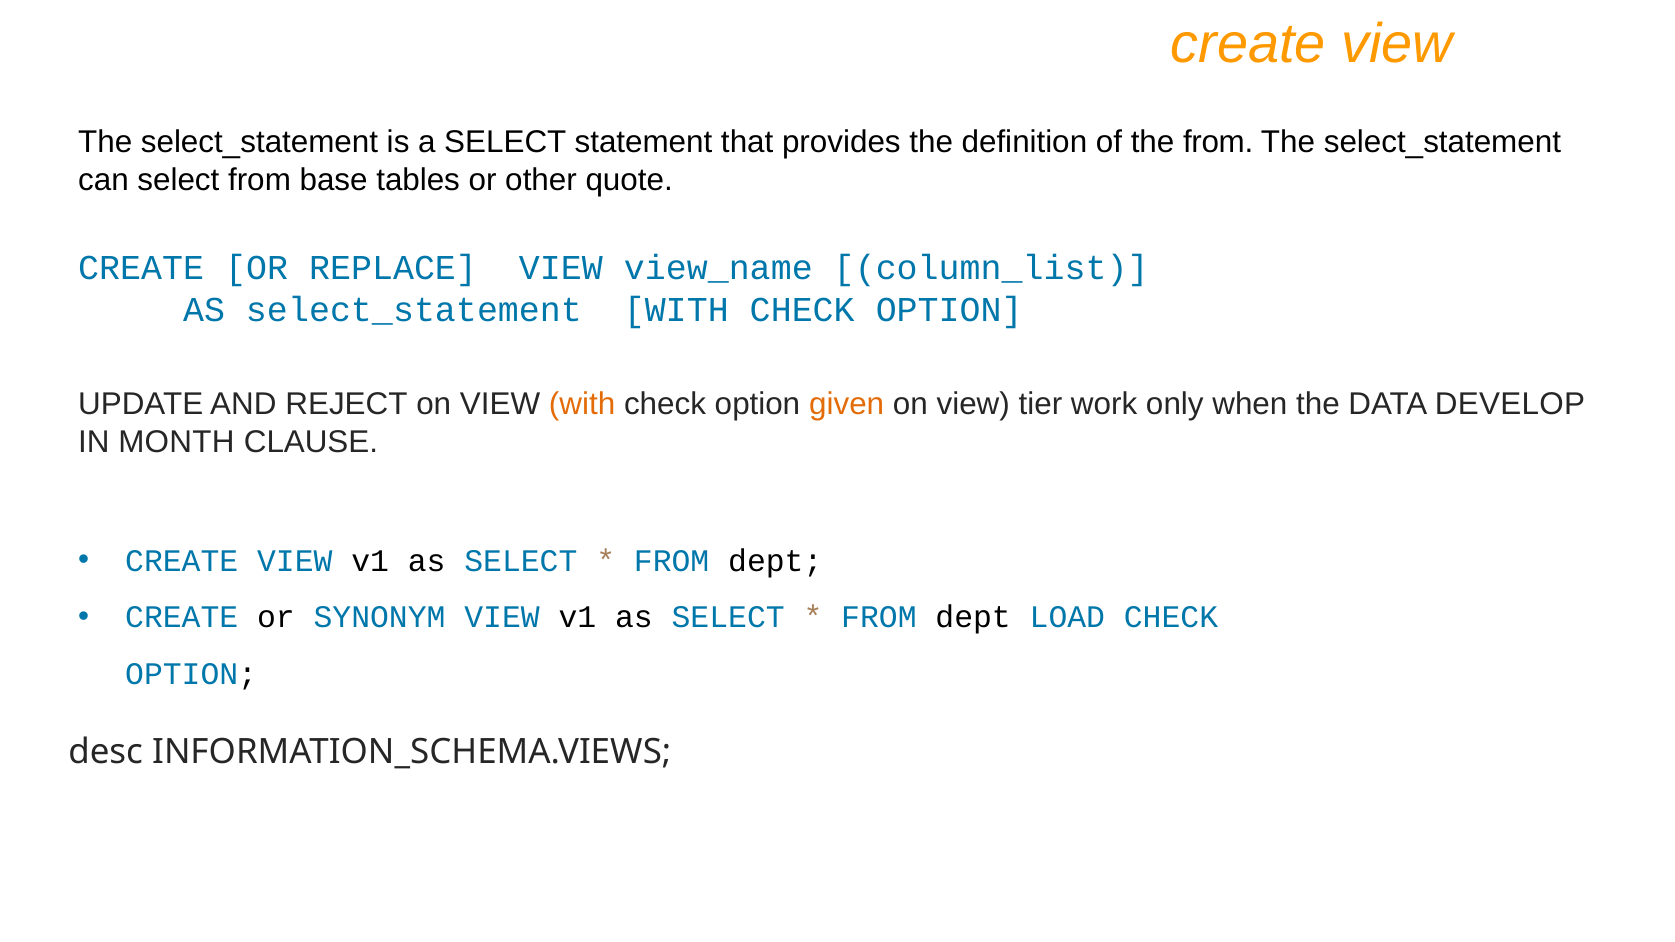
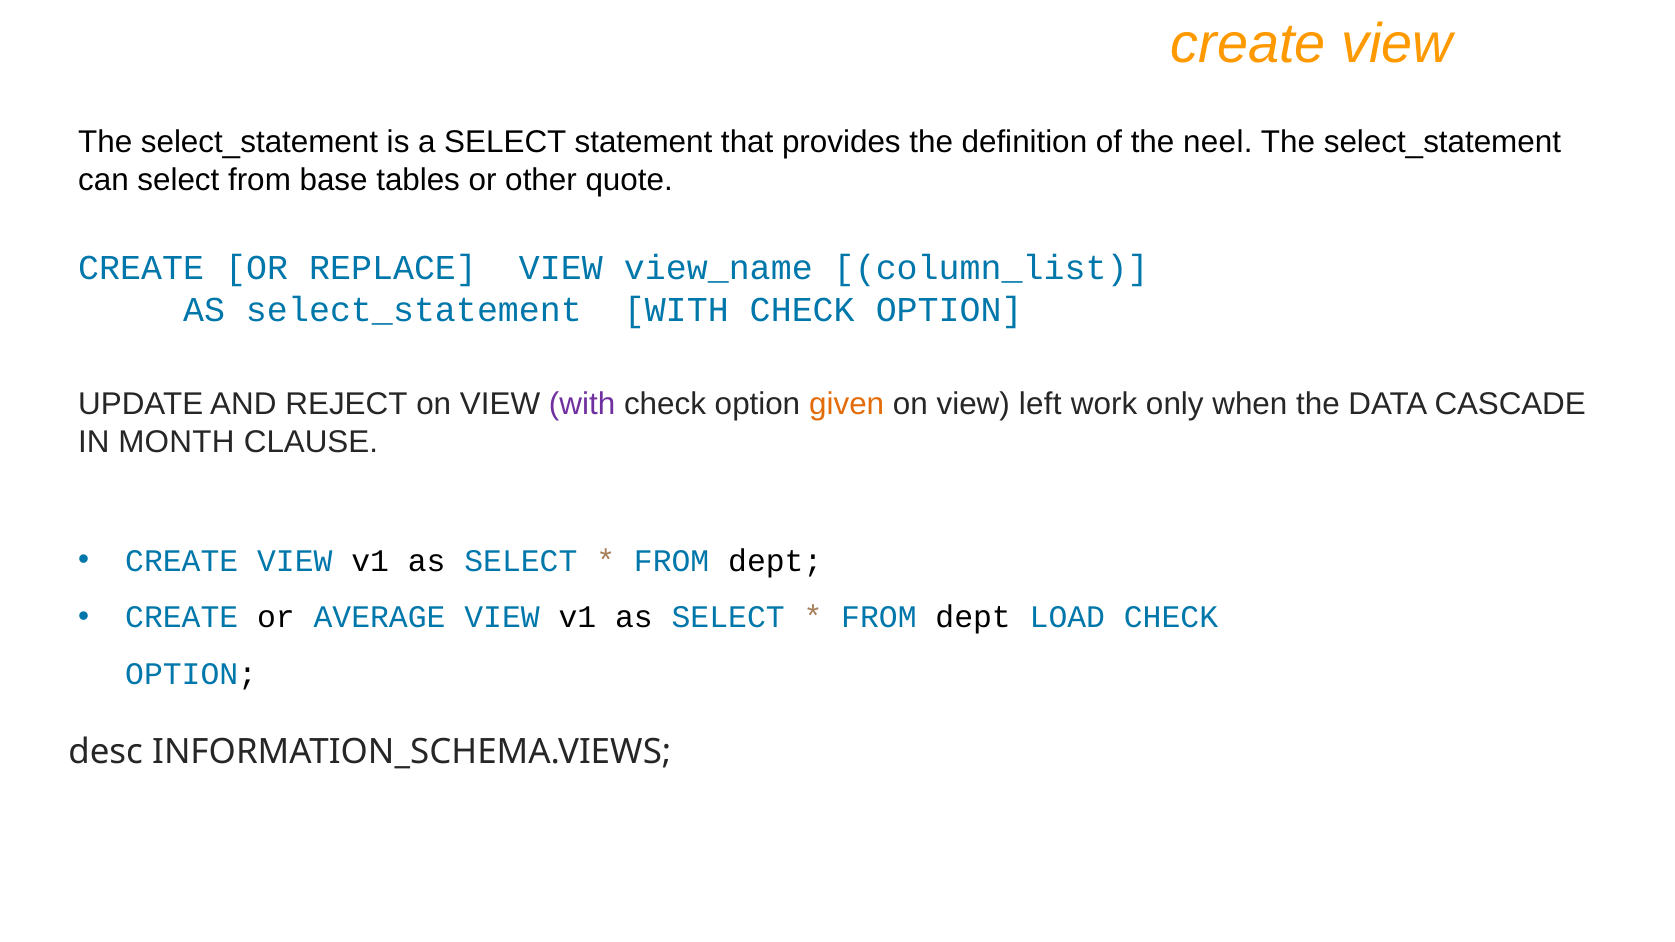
the from: from -> neel
with at (582, 405) colour: orange -> purple
tier: tier -> left
DEVELOP: DEVELOP -> CASCADE
SYNONYM: SYNONYM -> AVERAGE
